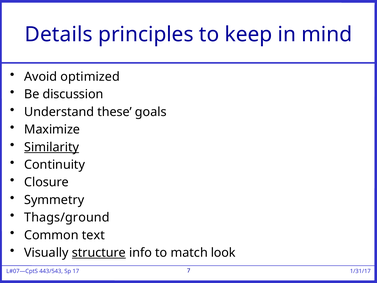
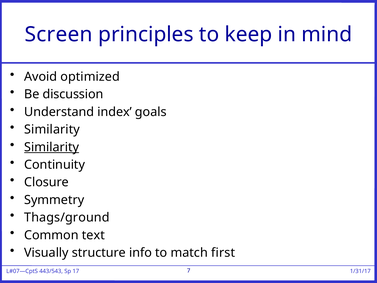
Details: Details -> Screen
these: these -> index
Maximize at (52, 129): Maximize -> Similarity
structure underline: present -> none
look: look -> first
